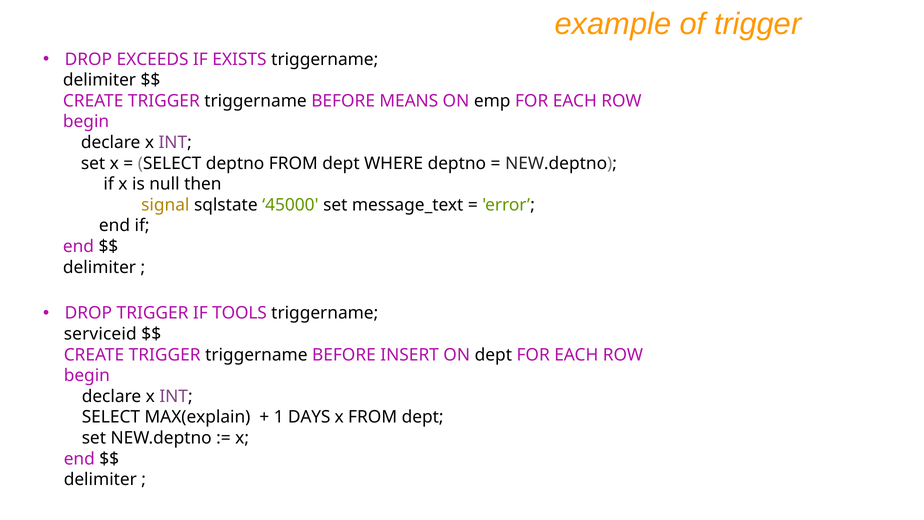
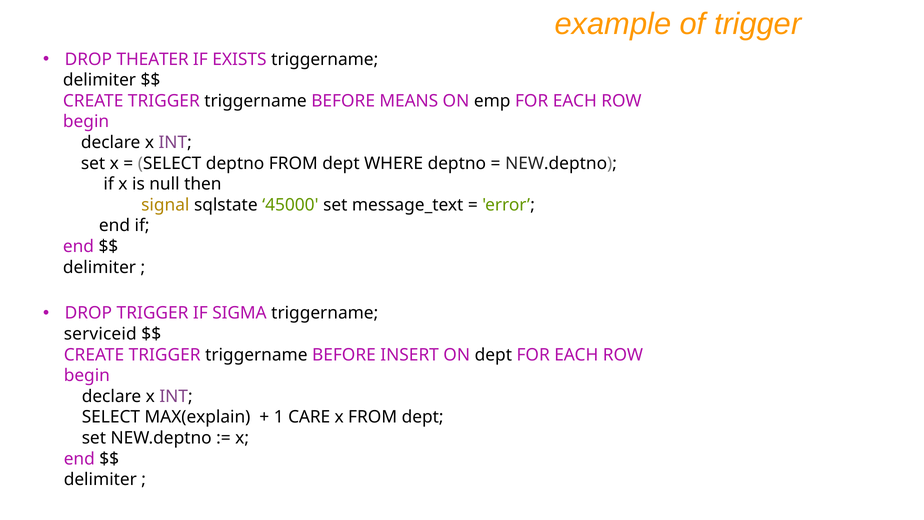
EXCEEDS: EXCEEDS -> THEATER
TOOLS: TOOLS -> SIGMA
DAYS: DAYS -> CARE
